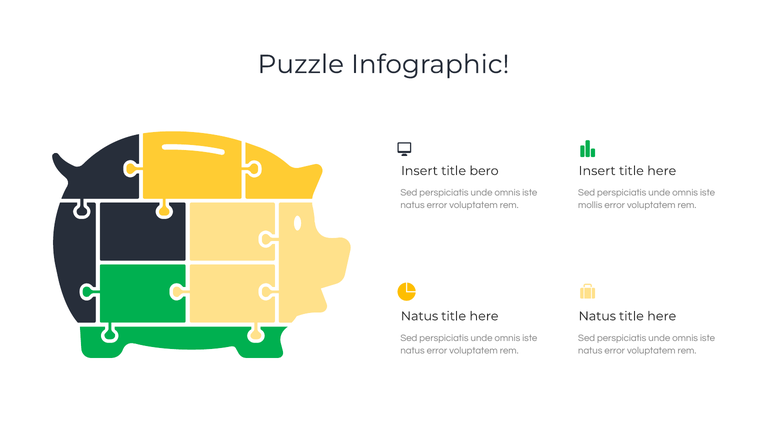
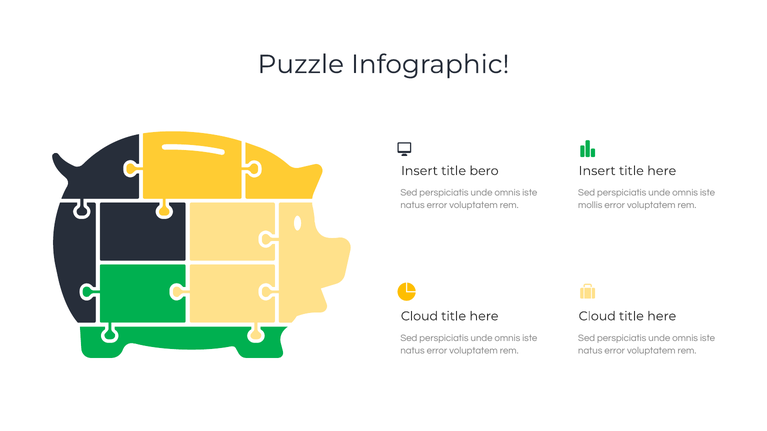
Natus at (419, 316): Natus -> Cloud
Natus at (597, 316): Natus -> Cloud
